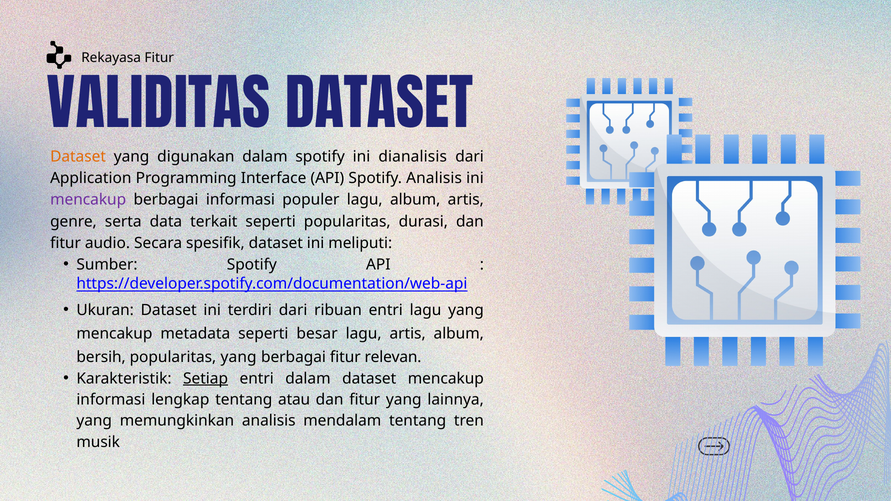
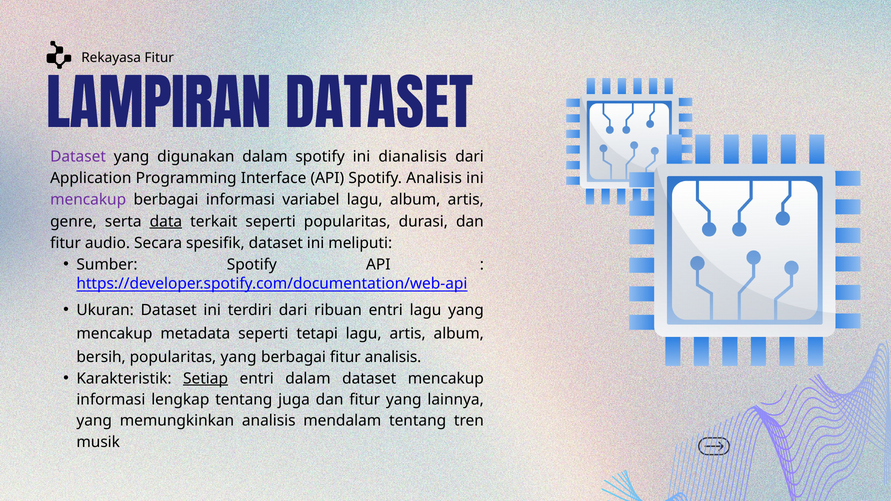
VALIDITAS: VALIDITAS -> LAMPIRAN
Dataset at (78, 157) colour: orange -> purple
populer: populer -> variabel
data underline: none -> present
besar: besar -> tetapi
fitur relevan: relevan -> analisis
atau: atau -> juga
